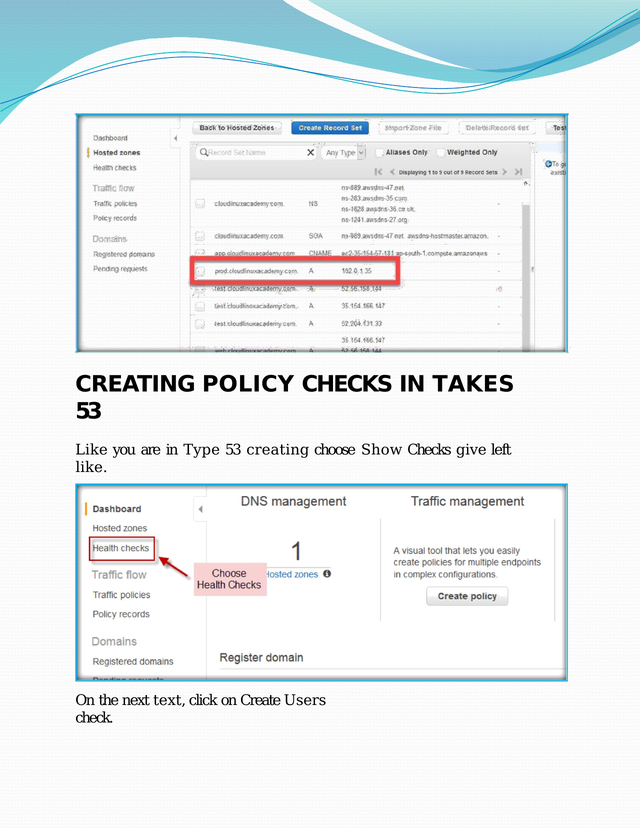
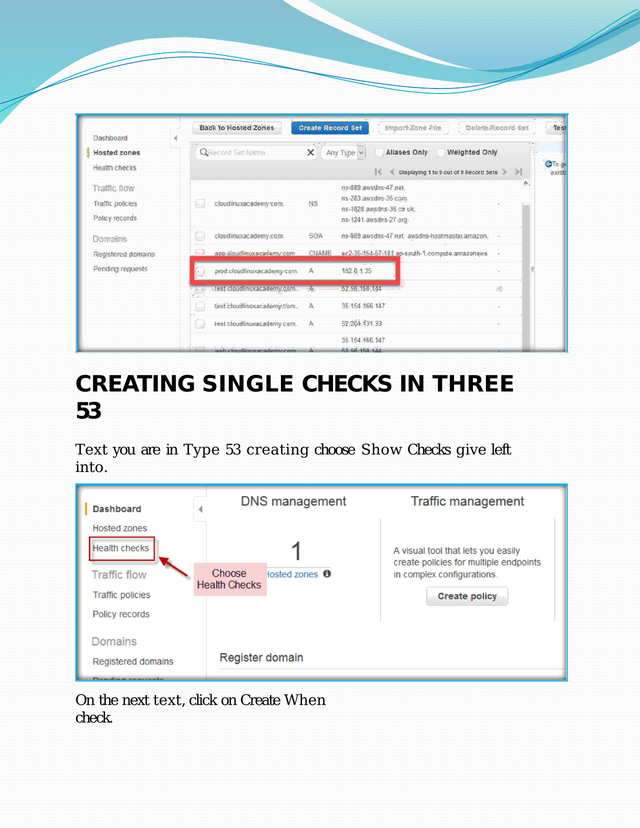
POLICY: POLICY -> SINGLE
TAKES: TAKES -> THREE
Like at (92, 450): Like -> Text
like at (92, 467): like -> into
Users: Users -> When
